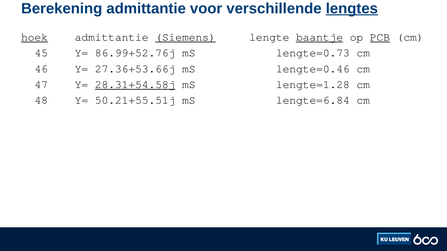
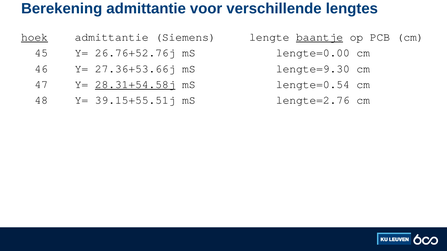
lengtes underline: present -> none
Siemens underline: present -> none
PCB underline: present -> none
86.99+52.76j: 86.99+52.76j -> 26.76+52.76j
lengte=0.73: lengte=0.73 -> lengte=0.00
lengte=0.46: lengte=0.46 -> lengte=9.30
lengte=1.28: lengte=1.28 -> lengte=0.54
50.21+55.51j: 50.21+55.51j -> 39.15+55.51j
lengte=6.84: lengte=6.84 -> lengte=2.76
